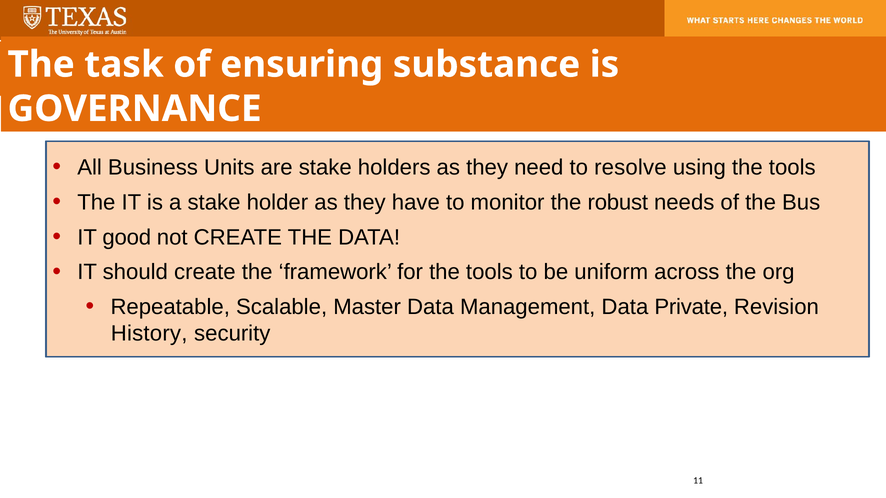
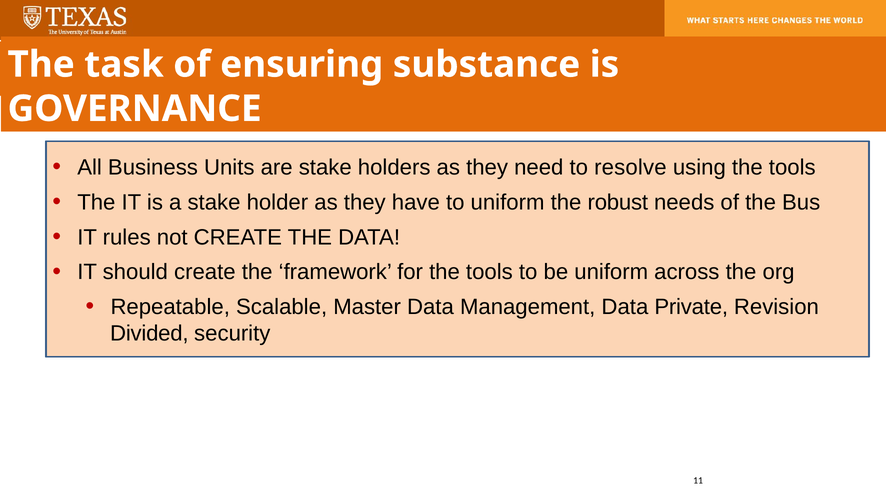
to monitor: monitor -> uniform
good: good -> rules
History: History -> Divided
